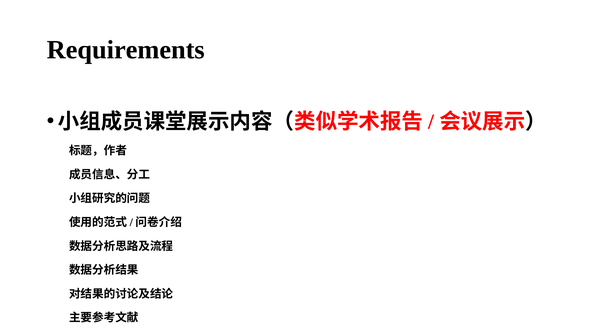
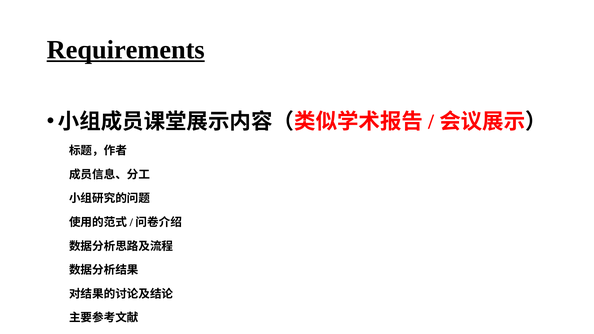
Requirements underline: none -> present
